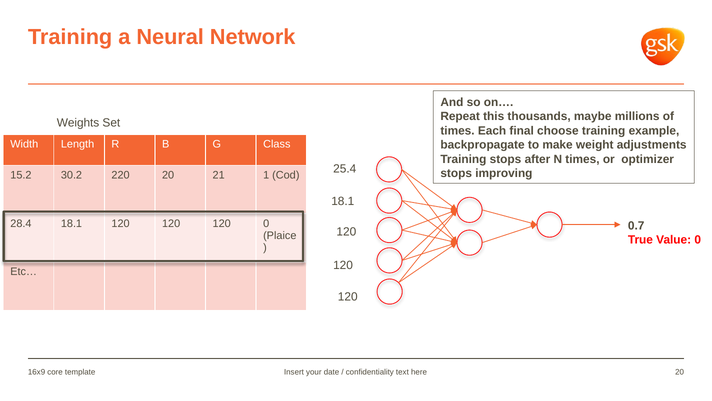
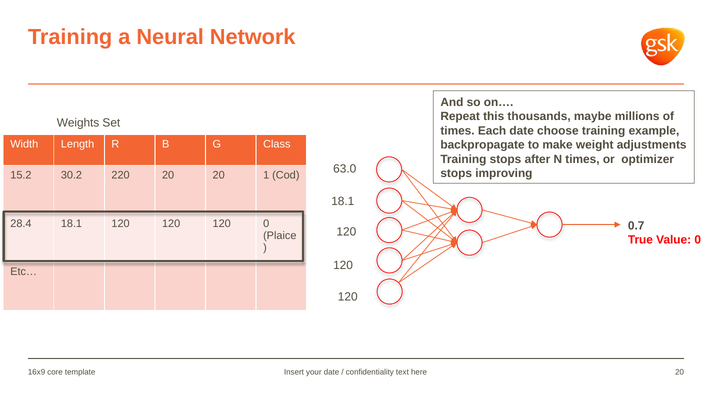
Each final: final -> date
25.4: 25.4 -> 63.0
20 21: 21 -> 20
